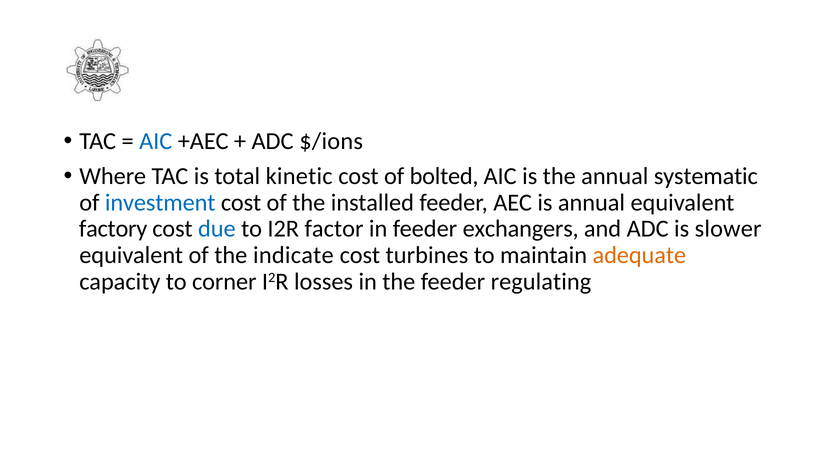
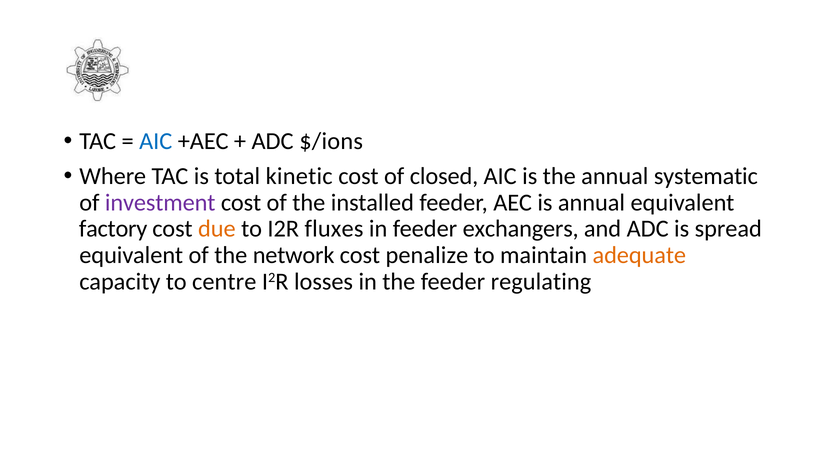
bolted: bolted -> closed
investment colour: blue -> purple
due colour: blue -> orange
factor: factor -> fluxes
slower: slower -> spread
indicate: indicate -> network
turbines: turbines -> penalize
corner: corner -> centre
